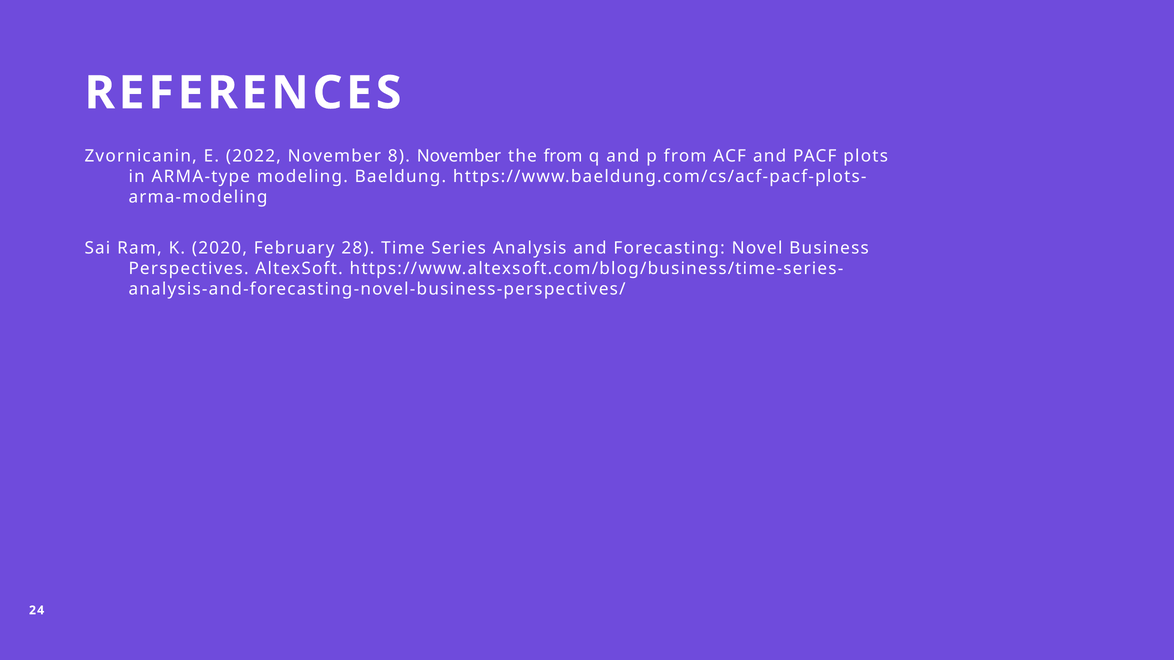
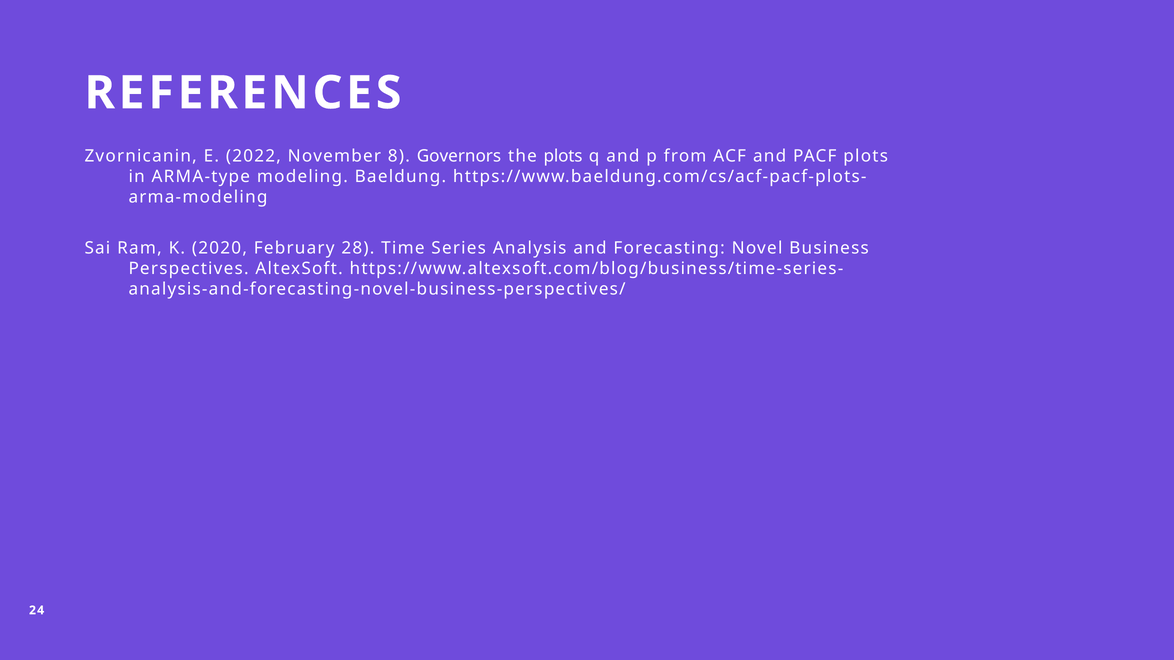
8 November: November -> Governors
the from: from -> plots
